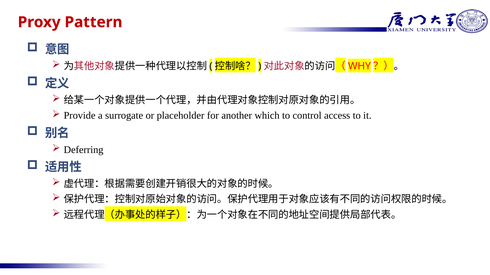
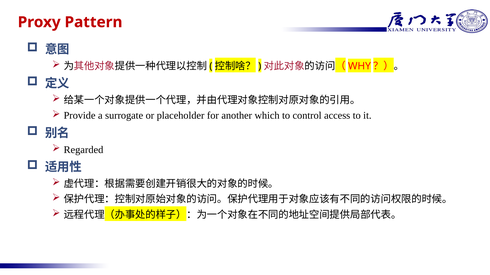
Deferring: Deferring -> Regarded
